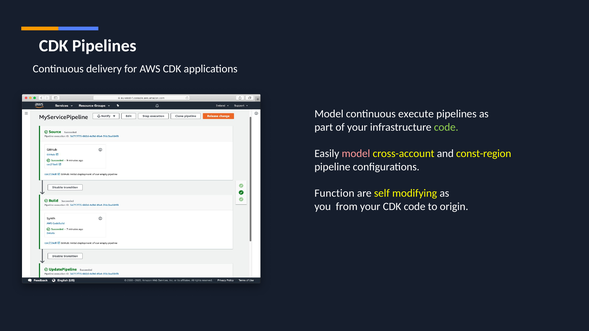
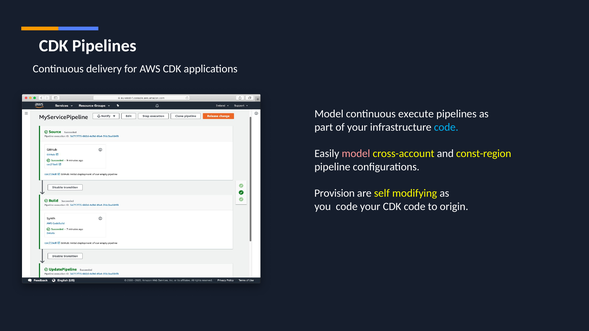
code at (446, 127) colour: light green -> light blue
Function: Function -> Provision
you from: from -> code
